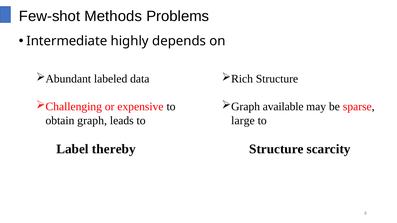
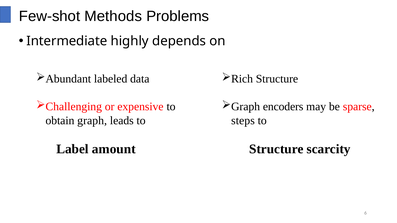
available: available -> encoders
large: large -> steps
thereby: thereby -> amount
